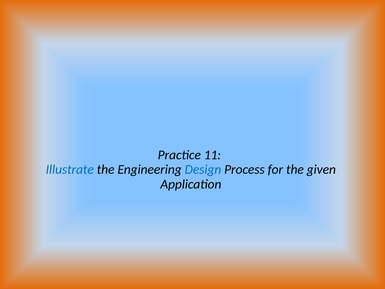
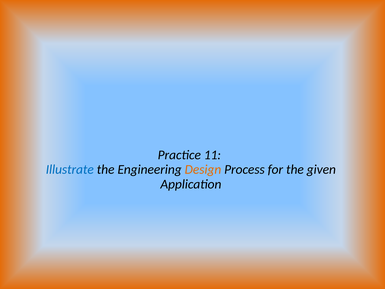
Design colour: blue -> orange
